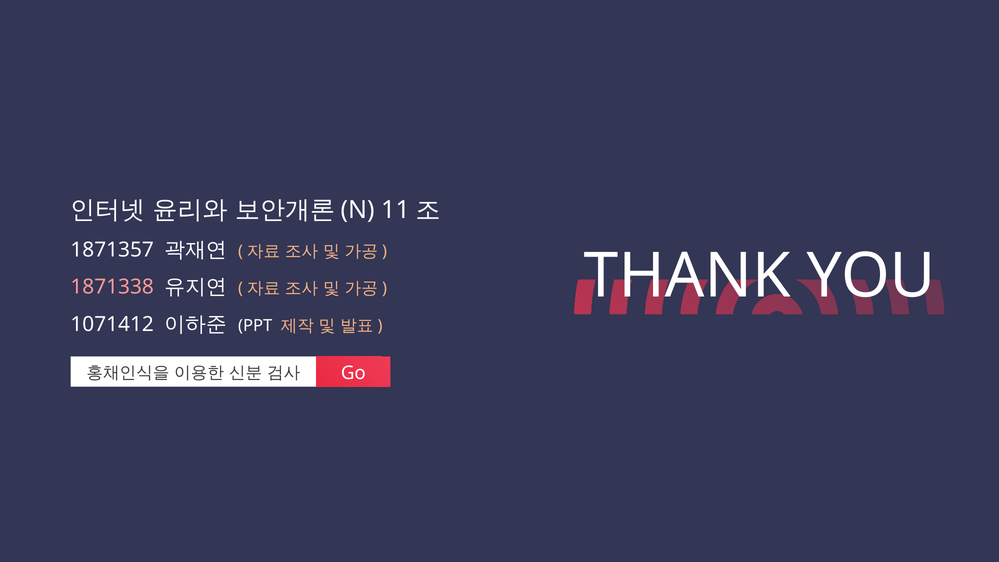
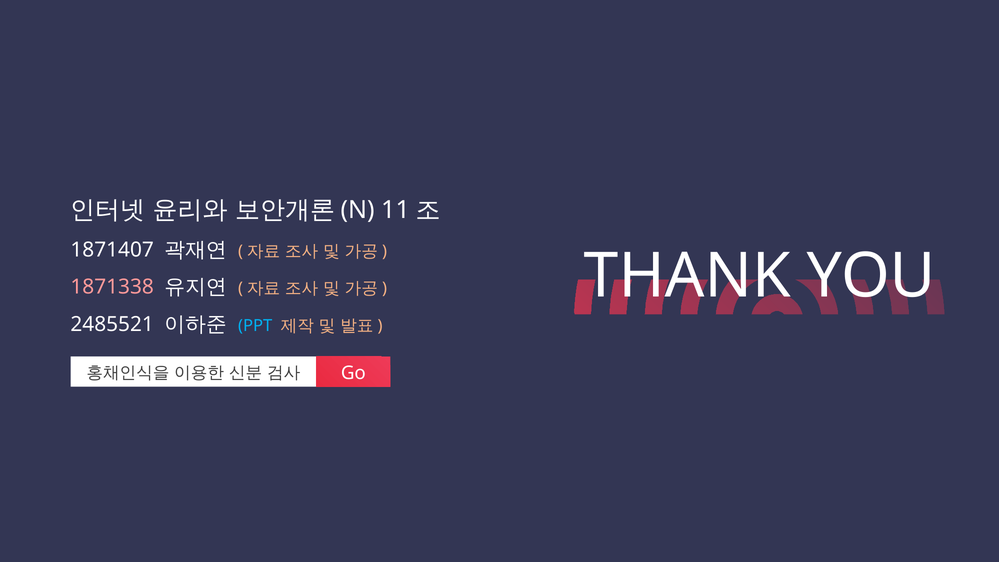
1871357: 1871357 -> 1871407
1071412: 1071412 -> 2485521
PPT colour: white -> light blue
